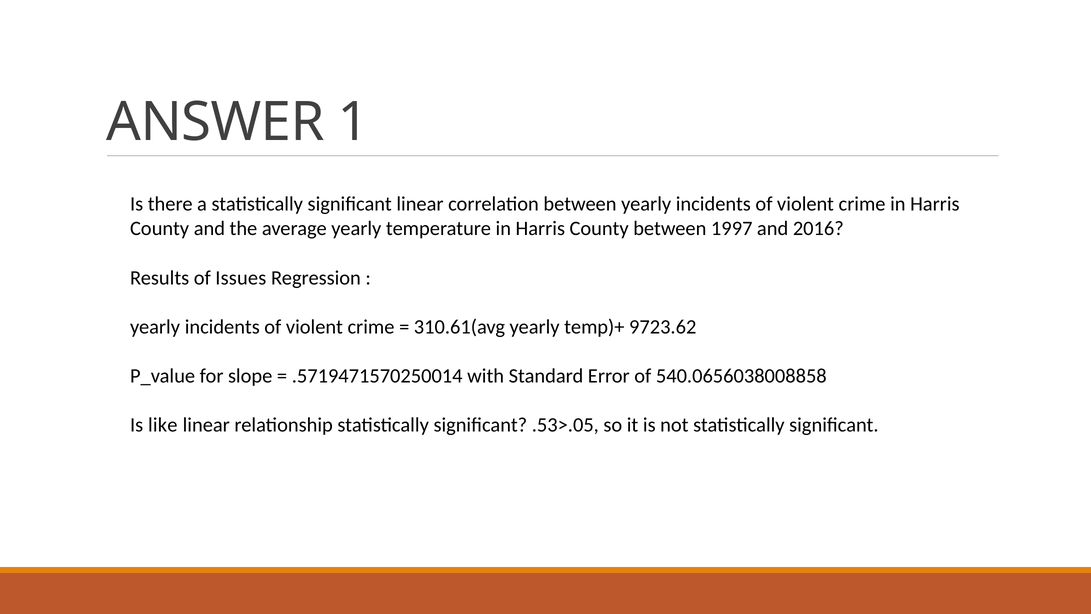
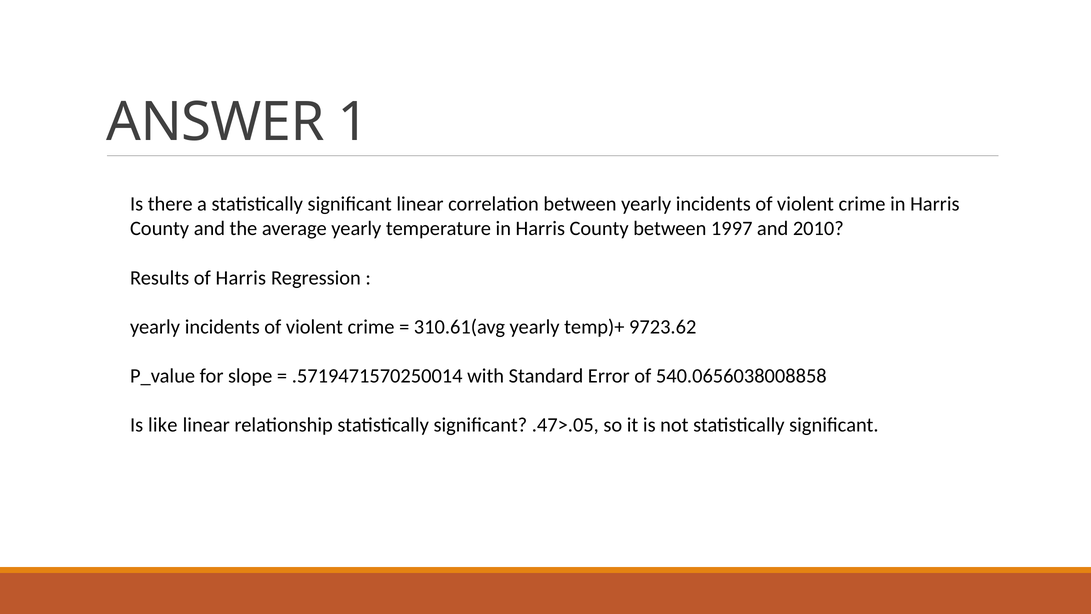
2016: 2016 -> 2010
of Issues: Issues -> Harris
.53>.05: .53>.05 -> .47>.05
